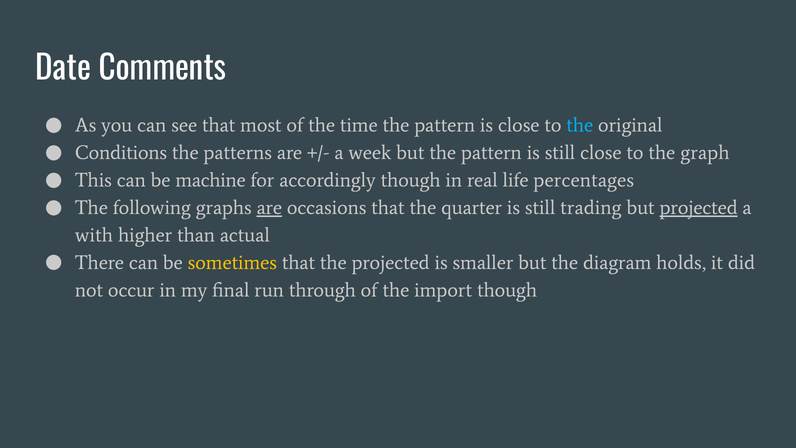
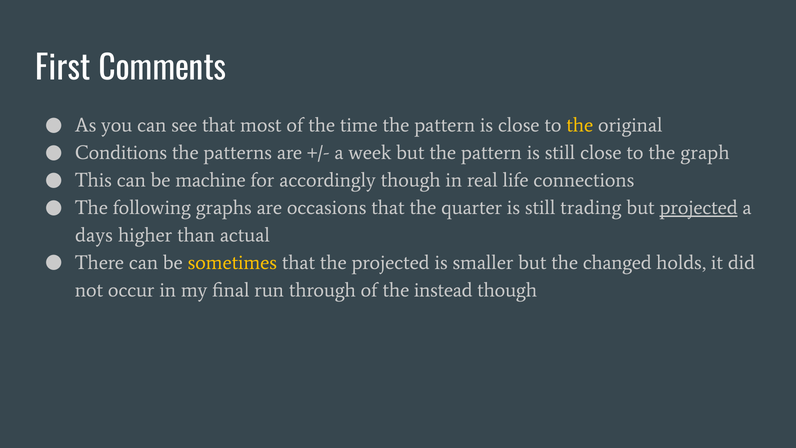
Date: Date -> First
the at (580, 125) colour: light blue -> yellow
percentages: percentages -> connections
are at (269, 208) underline: present -> none
with: with -> days
diagram: diagram -> changed
import: import -> instead
